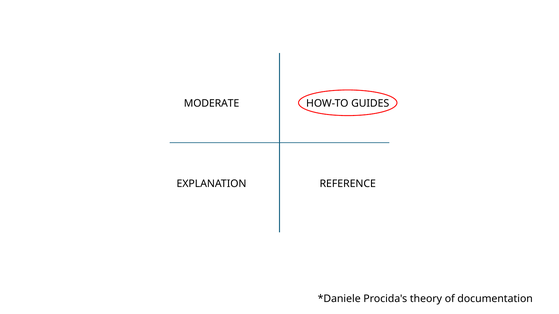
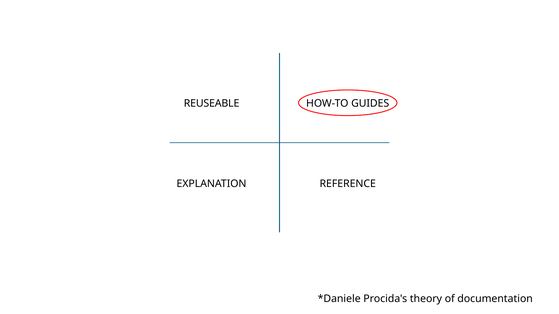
MODERATE: MODERATE -> REUSEABLE
